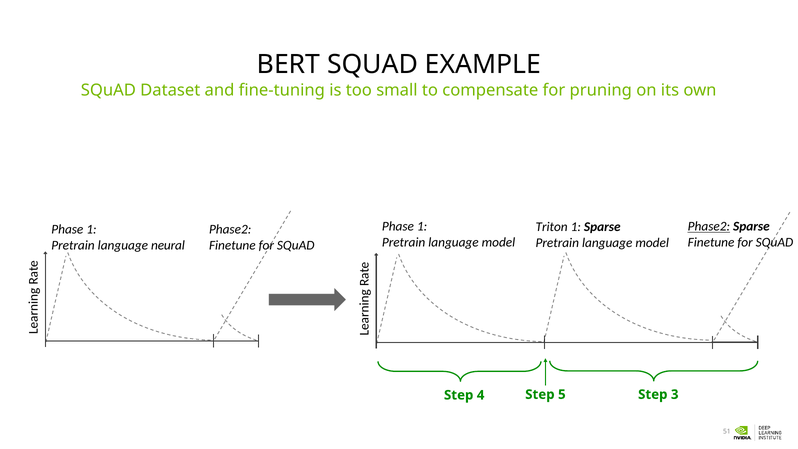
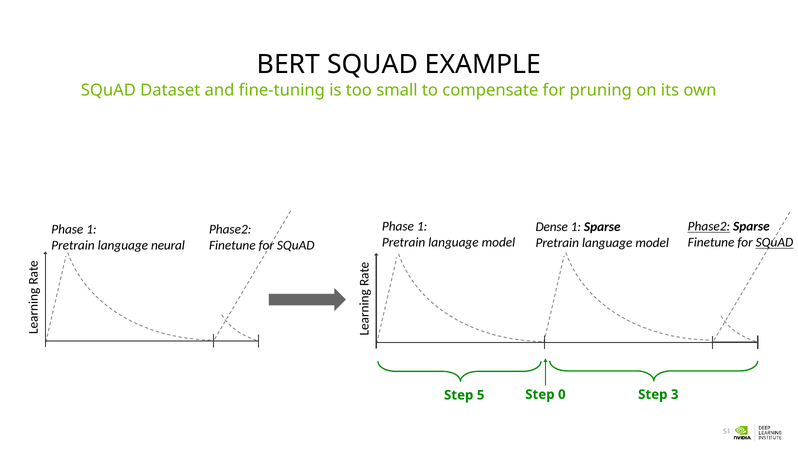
Triton: Triton -> Dense
SQuAD at (775, 242) underline: none -> present
5: 5 -> 0
4: 4 -> 5
